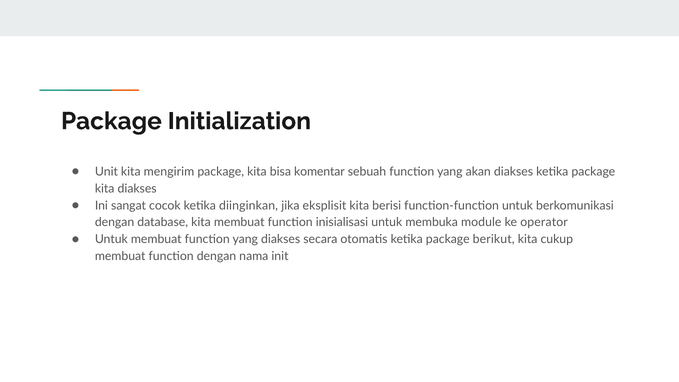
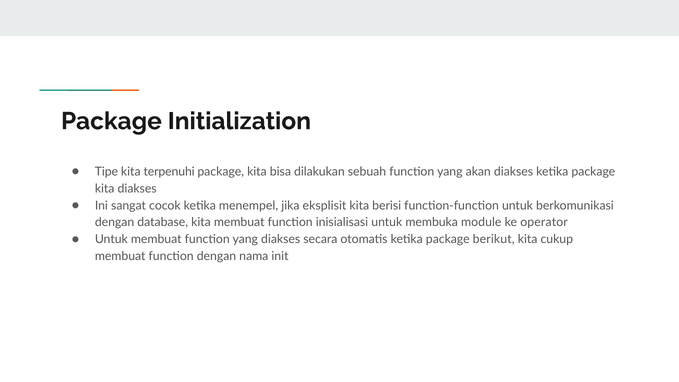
Unit: Unit -> Tipe
mengirim: mengirim -> terpenuhi
komentar: komentar -> dilakukan
diinginkan: diinginkan -> menempel
